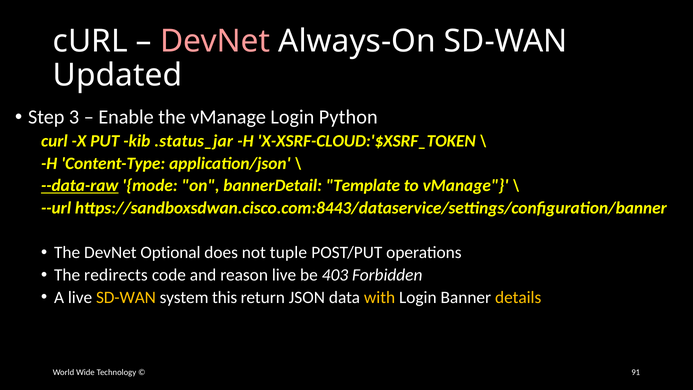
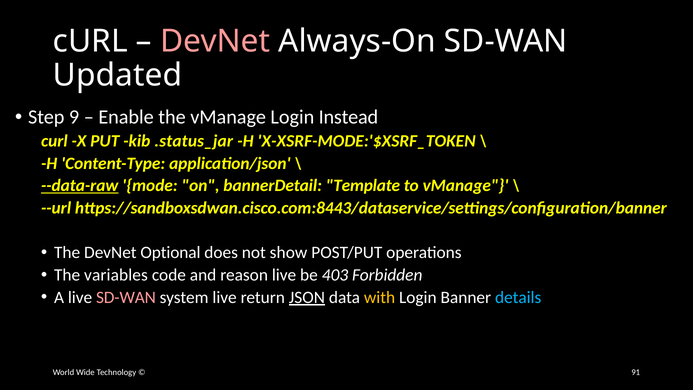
3: 3 -> 9
Python: Python -> Instead
X-XSRF-CLOUD:'$XSRF_TOKEN: X-XSRF-CLOUD:'$XSRF_TOKEN -> X-XSRF-MODE:'$XSRF_TOKEN
tuple: tuple -> show
redirects: redirects -> variables
SD-WAN at (126, 297) colour: yellow -> pink
system this: this -> live
JSON underline: none -> present
details colour: yellow -> light blue
